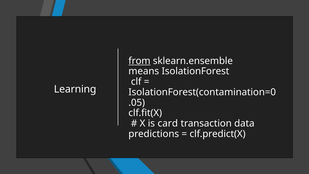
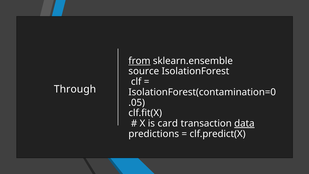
means: means -> source
Learning: Learning -> Through
data underline: none -> present
